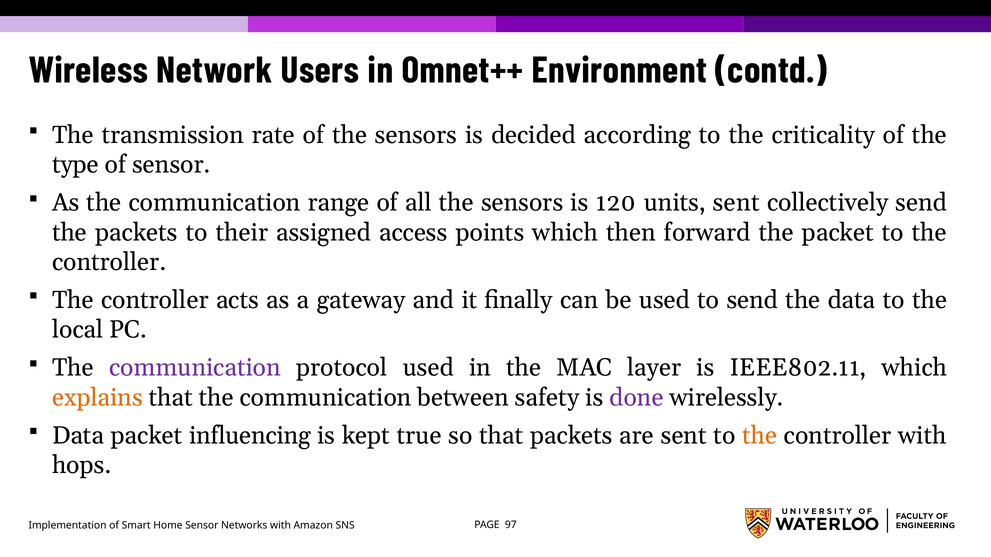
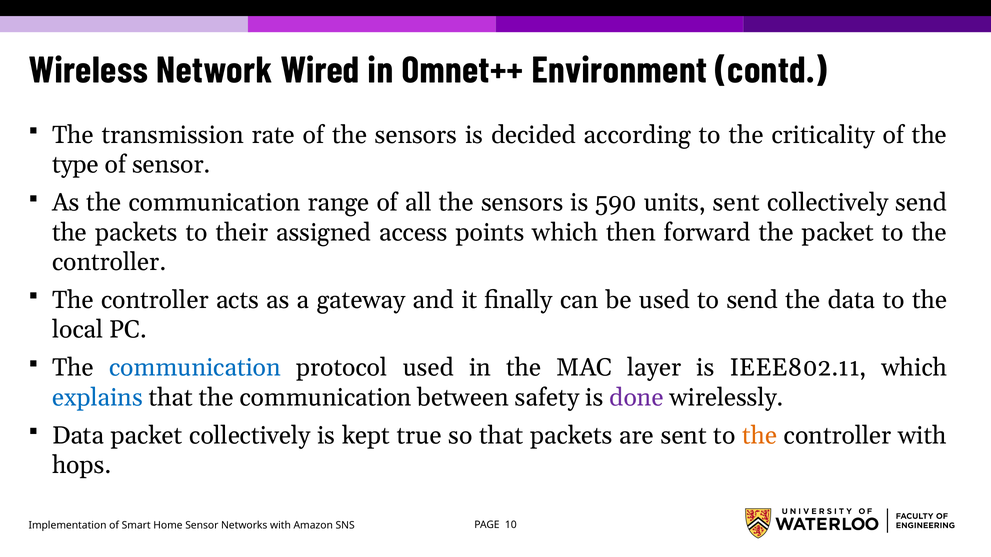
Users: Users -> Wired
120: 120 -> 590
communication at (195, 368) colour: purple -> blue
explains colour: orange -> blue
packet influencing: influencing -> collectively
97: 97 -> 10
